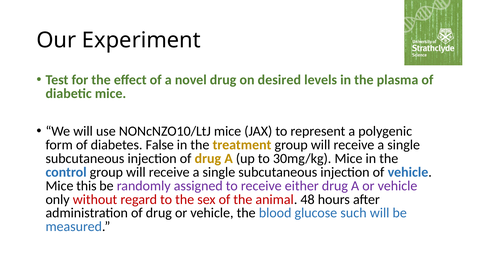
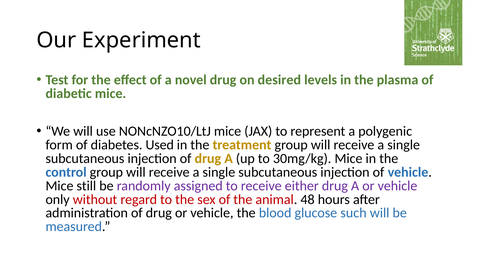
False: False -> Used
this: this -> still
